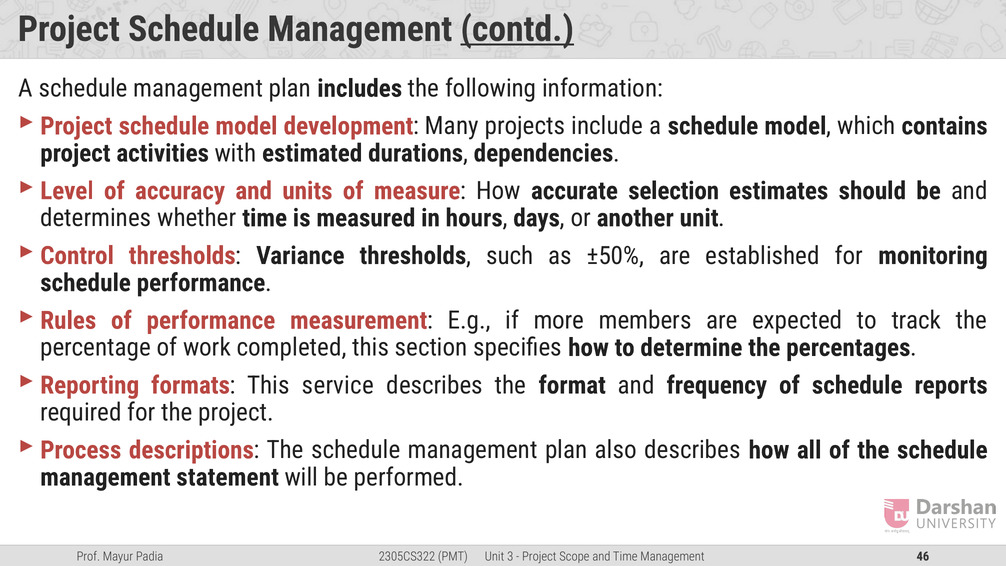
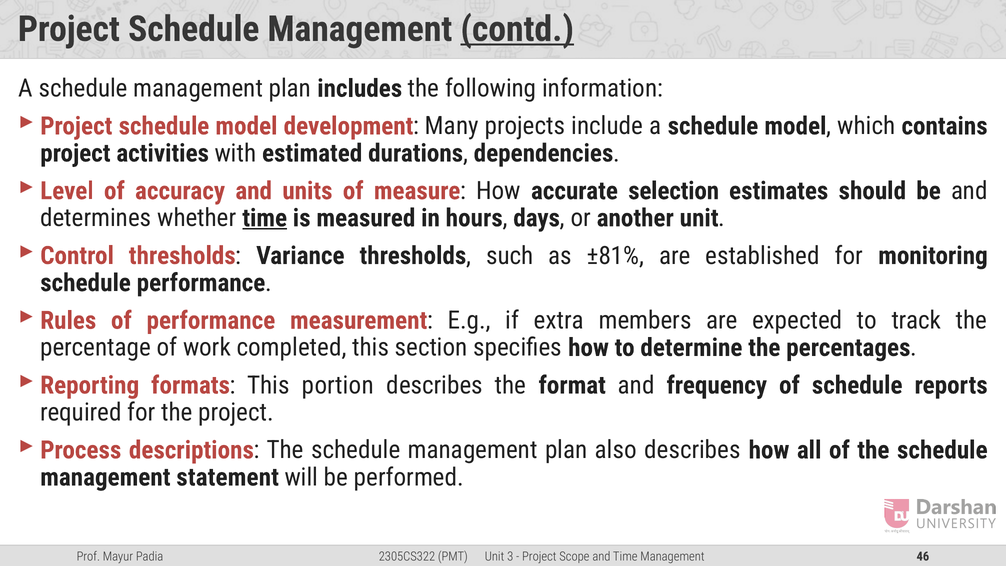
time at (265, 218) underline: none -> present
±50%: ±50% -> ±81%
more: more -> extra
service: service -> portion
